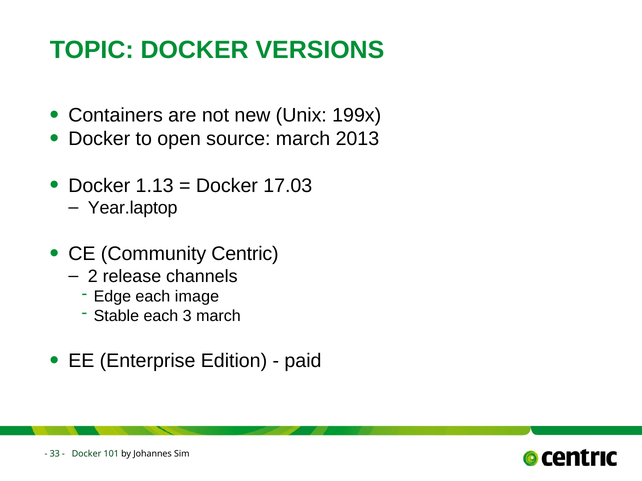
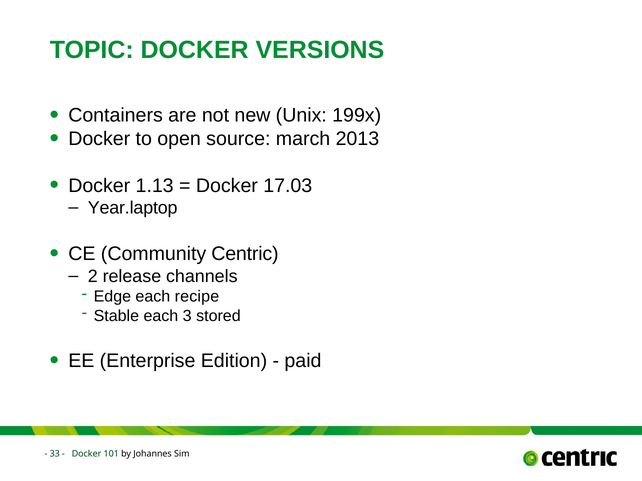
image: image -> recipe
3 march: march -> stored
